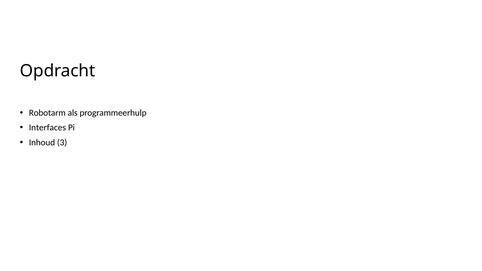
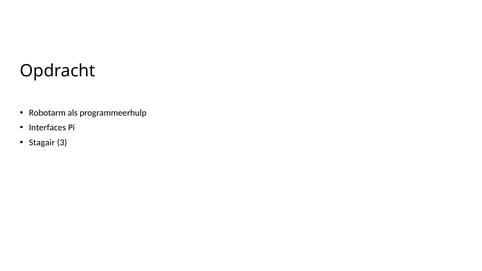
Inhoud: Inhoud -> Stagair
